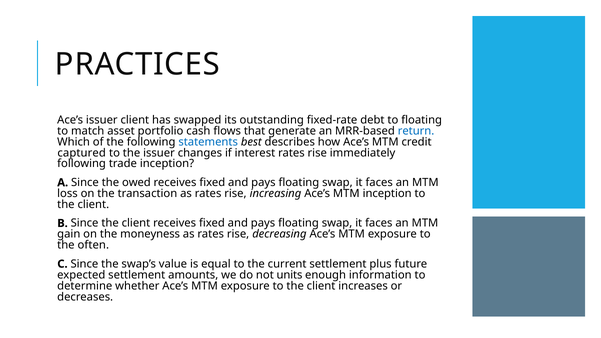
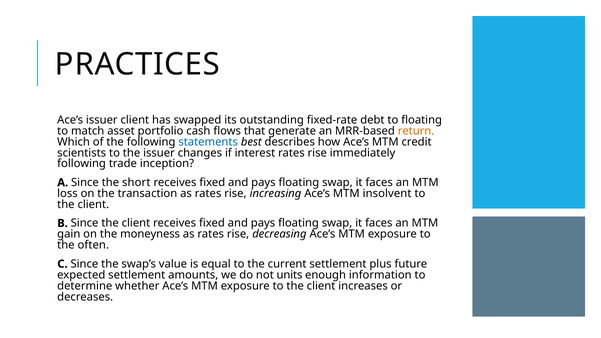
return colour: blue -> orange
captured: captured -> scientists
owed: owed -> short
MTM inception: inception -> insolvent
